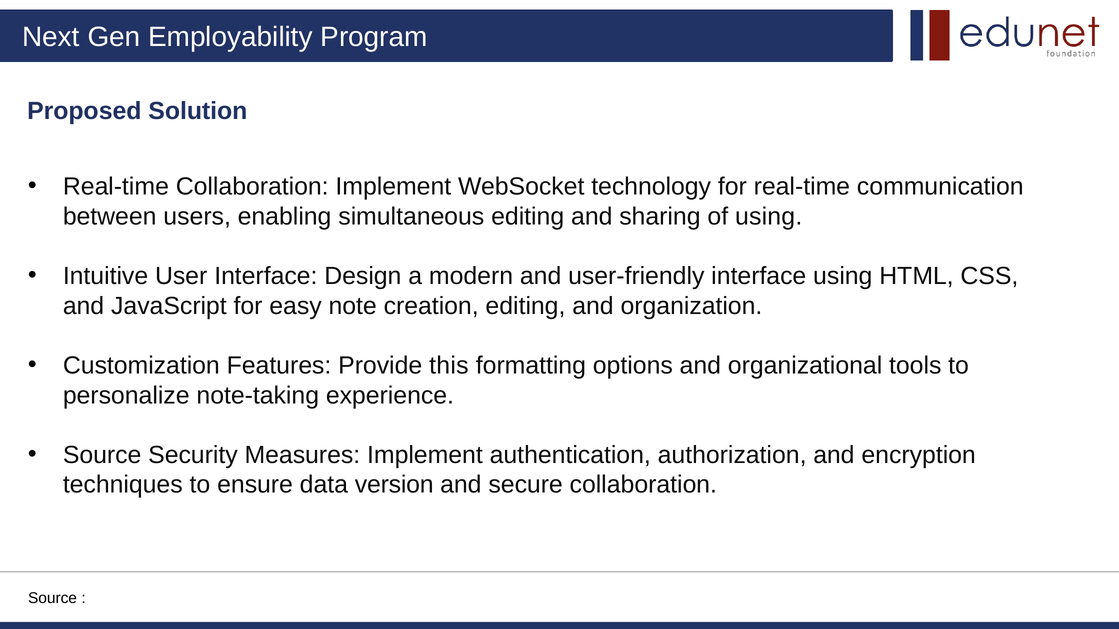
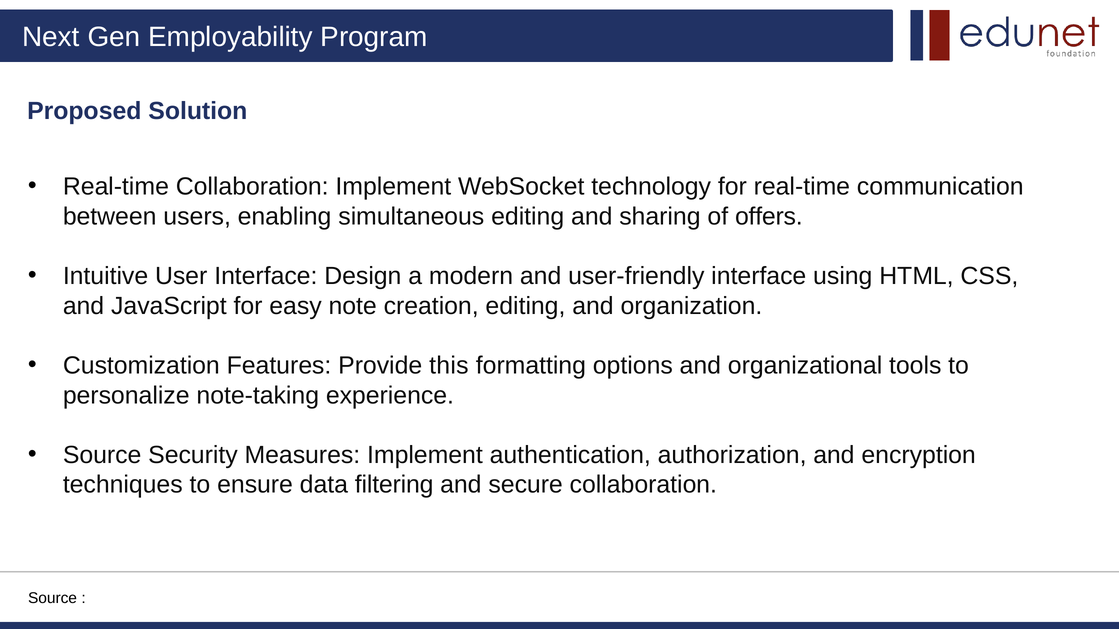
of using: using -> offers
version: version -> filtering
